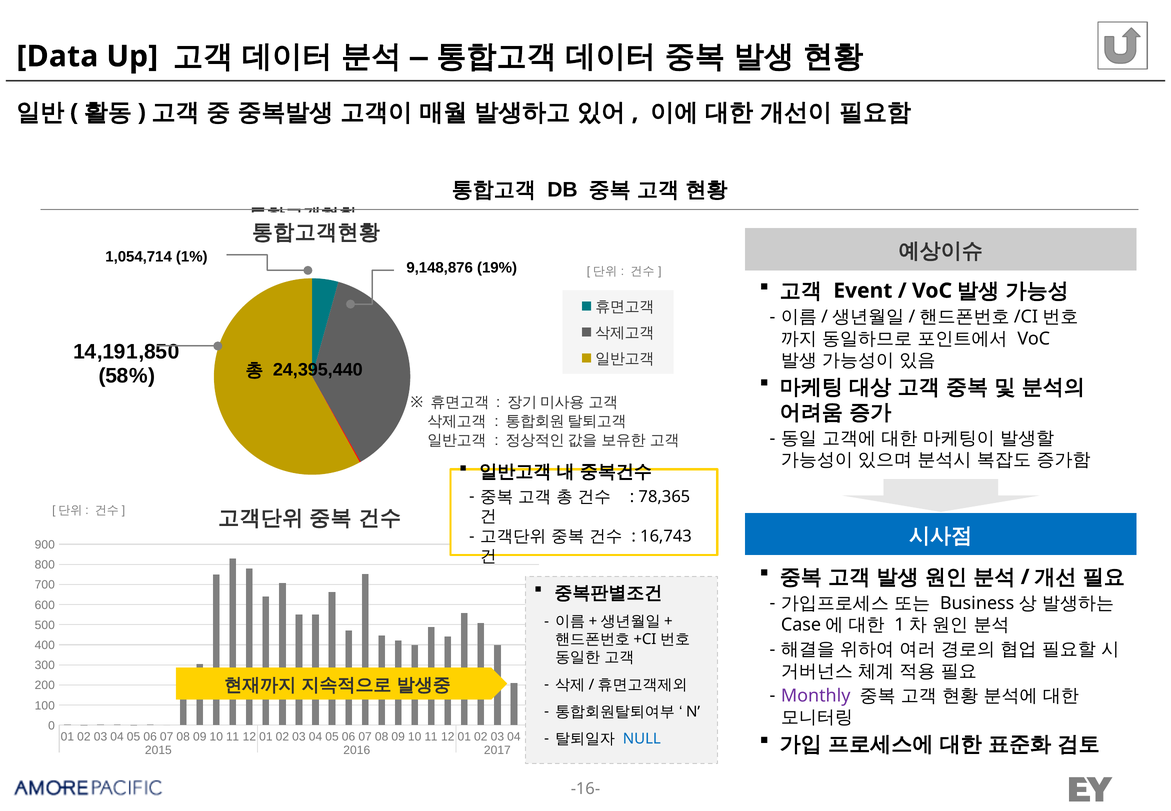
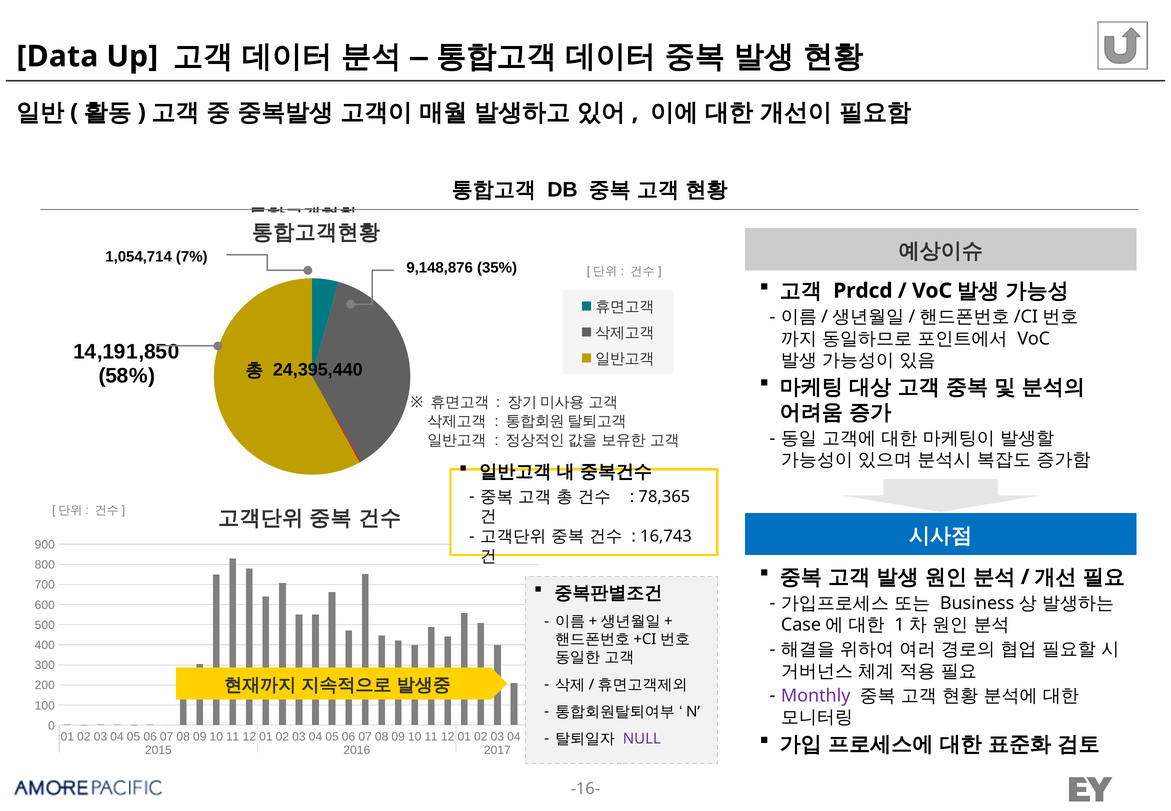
1%: 1% -> 7%
19%: 19% -> 35%
Event: Event -> Prdcd
NULL colour: blue -> purple
